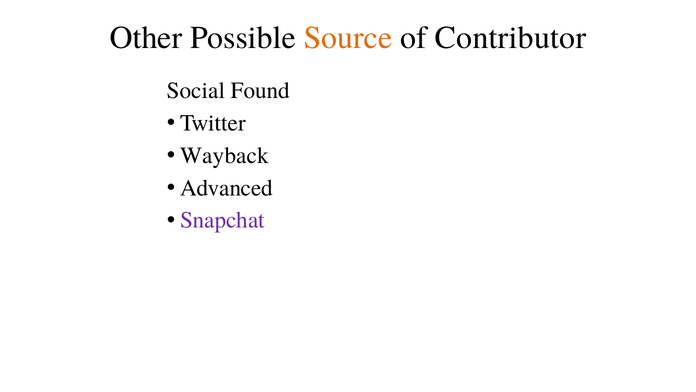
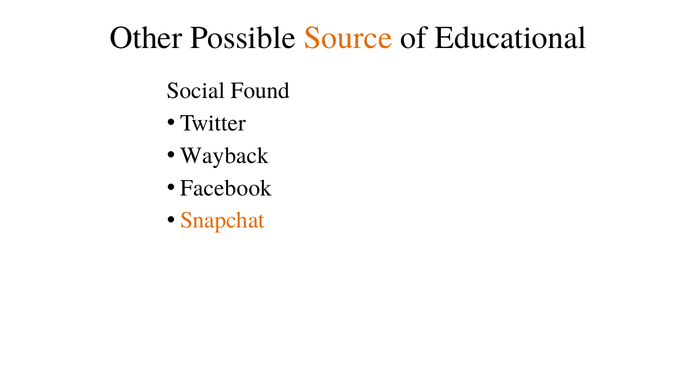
Contributor: Contributor -> Educational
Advanced: Advanced -> Facebook
Snapchat colour: purple -> orange
